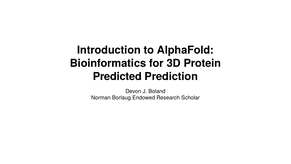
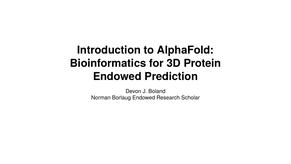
Predicted at (117, 76): Predicted -> Endowed
